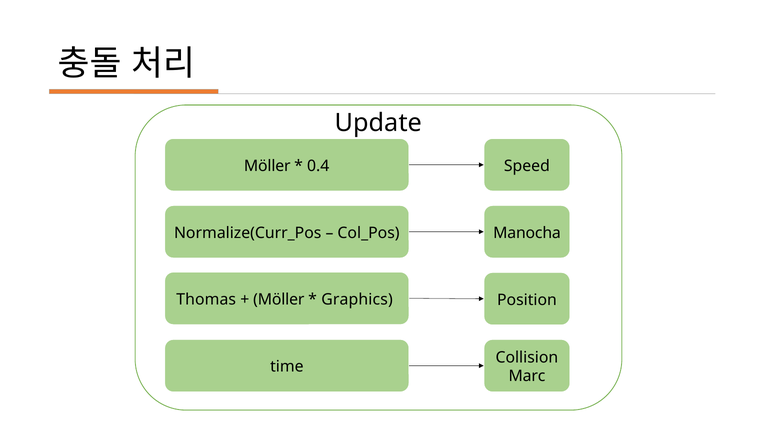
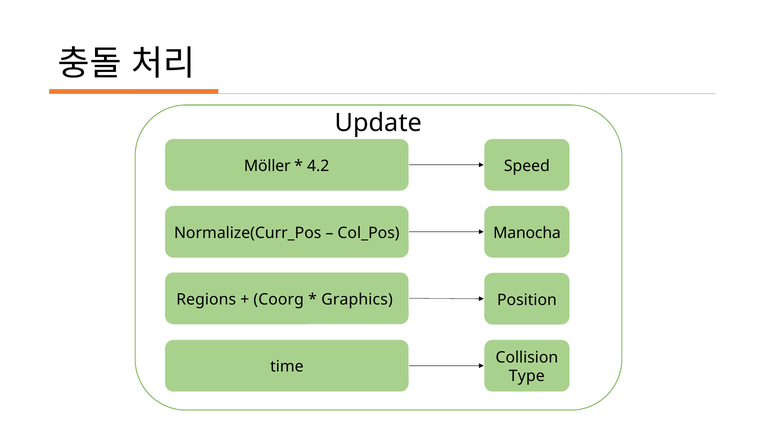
0.4: 0.4 -> 4.2
Thomas: Thomas -> Regions
Möller at (279, 299): Möller -> Coorg
Marc: Marc -> Type
